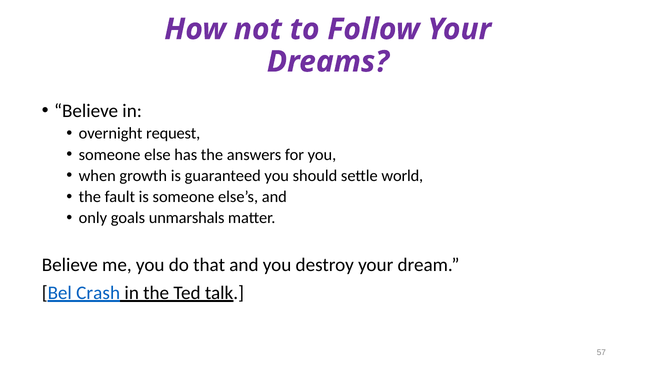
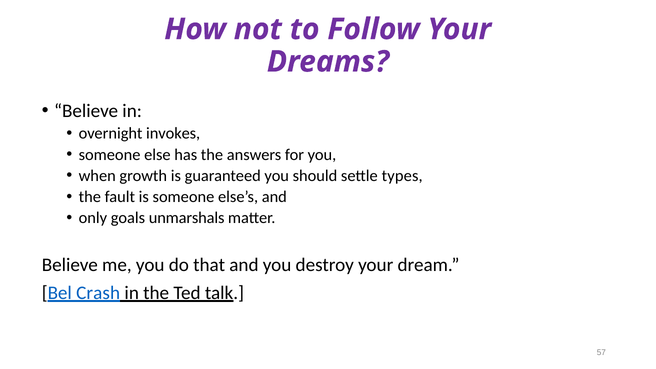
request: request -> invokes
world: world -> types
